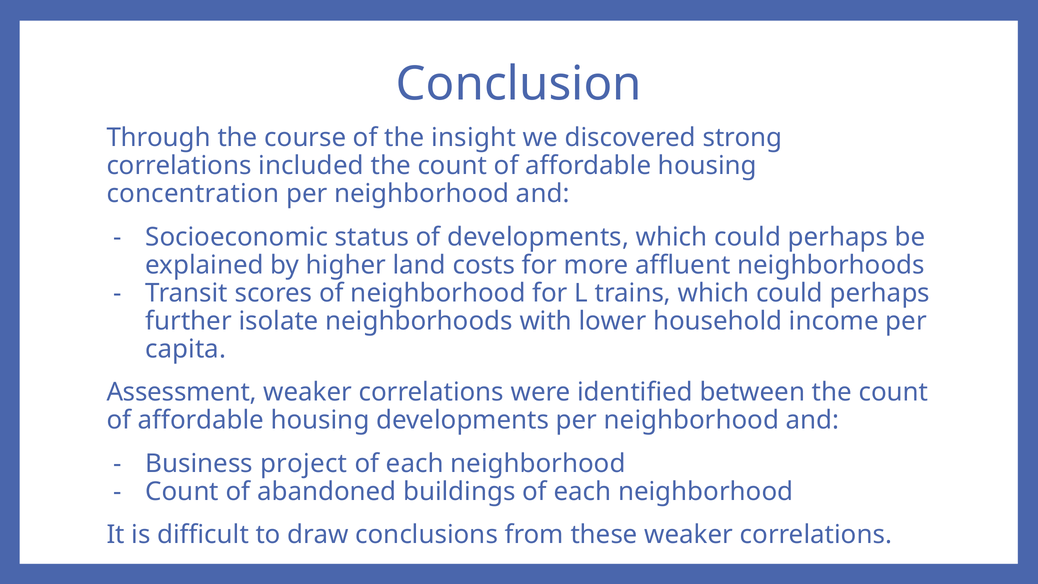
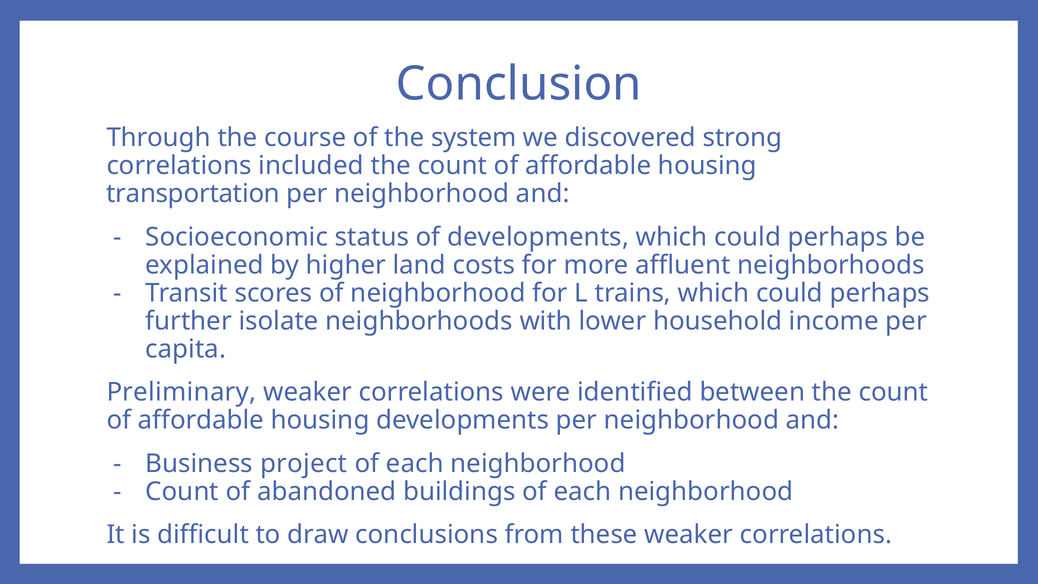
insight: insight -> system
concentration: concentration -> transportation
Assessment: Assessment -> Preliminary
